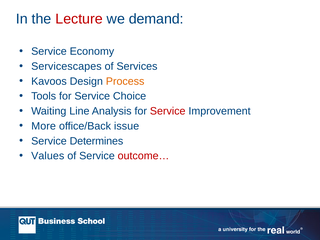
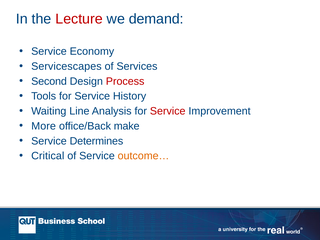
Kavoos: Kavoos -> Second
Process colour: orange -> red
Choice: Choice -> History
issue: issue -> make
Values: Values -> Critical
outcome… colour: red -> orange
